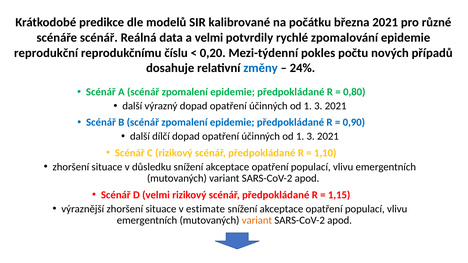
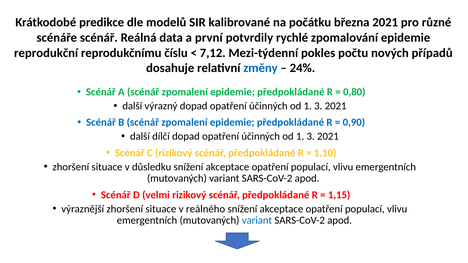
a velmi: velmi -> první
0,20: 0,20 -> 7,12
estimate: estimate -> reálného
variant at (257, 221) colour: orange -> blue
